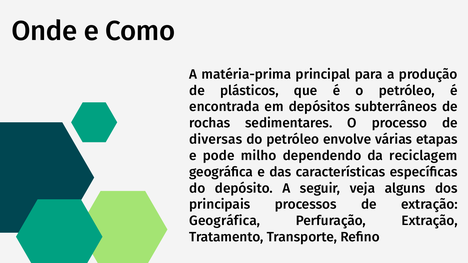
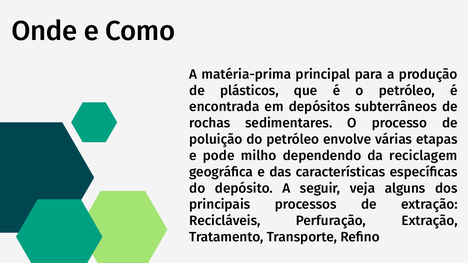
diversas: diversas -> poluição
Geográfica at (225, 221): Geográfica -> Recicláveis
